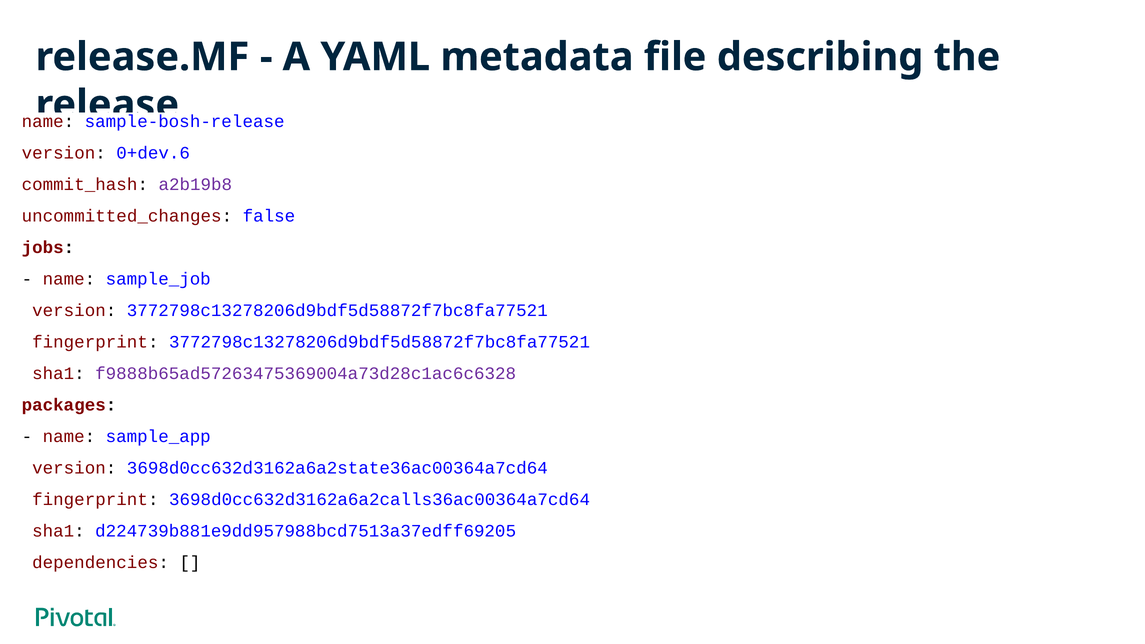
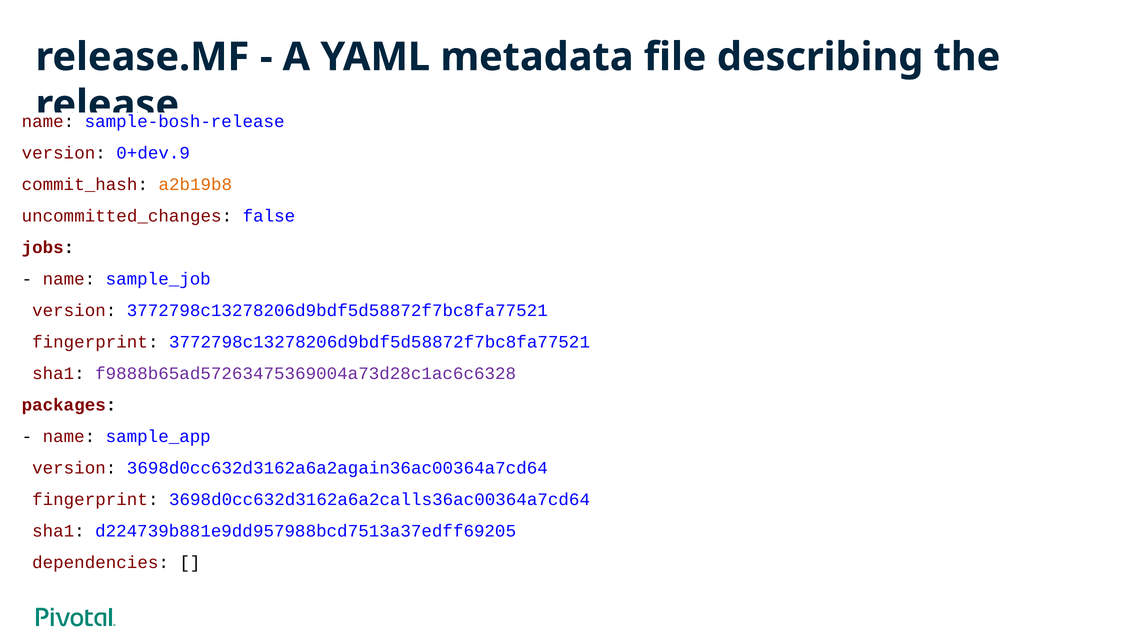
0+dev.6: 0+dev.6 -> 0+dev.9
a2b19b8 colour: purple -> orange
3698d0cc632d3162a6a2state36ac00364a7cd64: 3698d0cc632d3162a6a2state36ac00364a7cd64 -> 3698d0cc632d3162a6a2again36ac00364a7cd64
